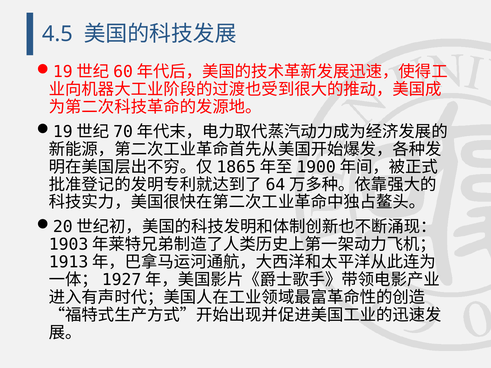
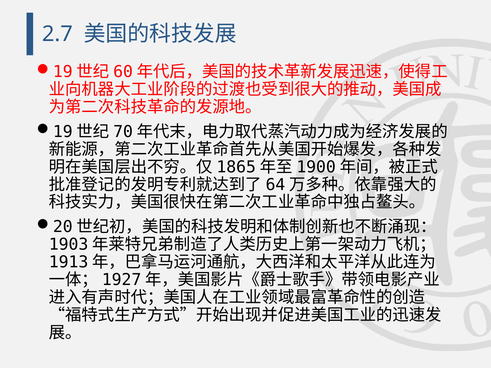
4.5: 4.5 -> 2.7
